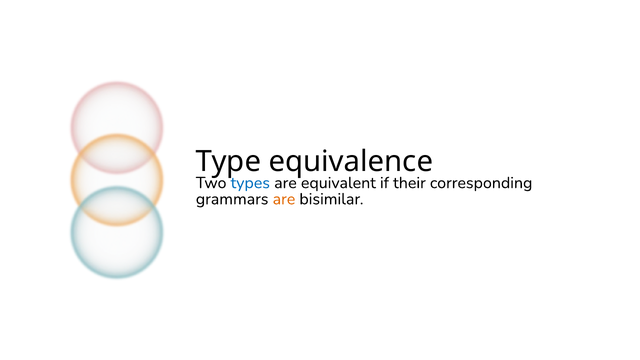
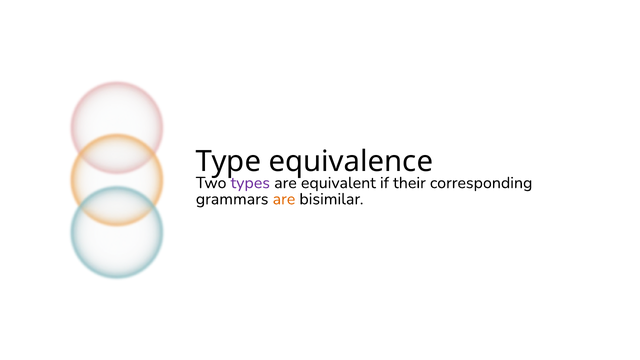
types colour: blue -> purple
